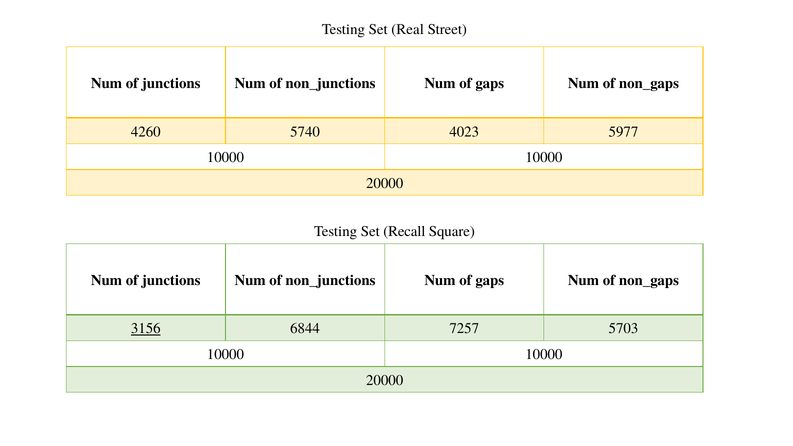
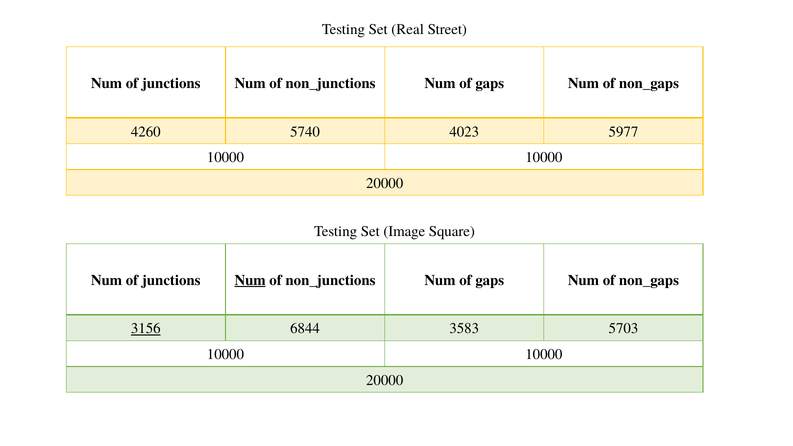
Recall: Recall -> Image
Num at (250, 280) underline: none -> present
7257: 7257 -> 3583
